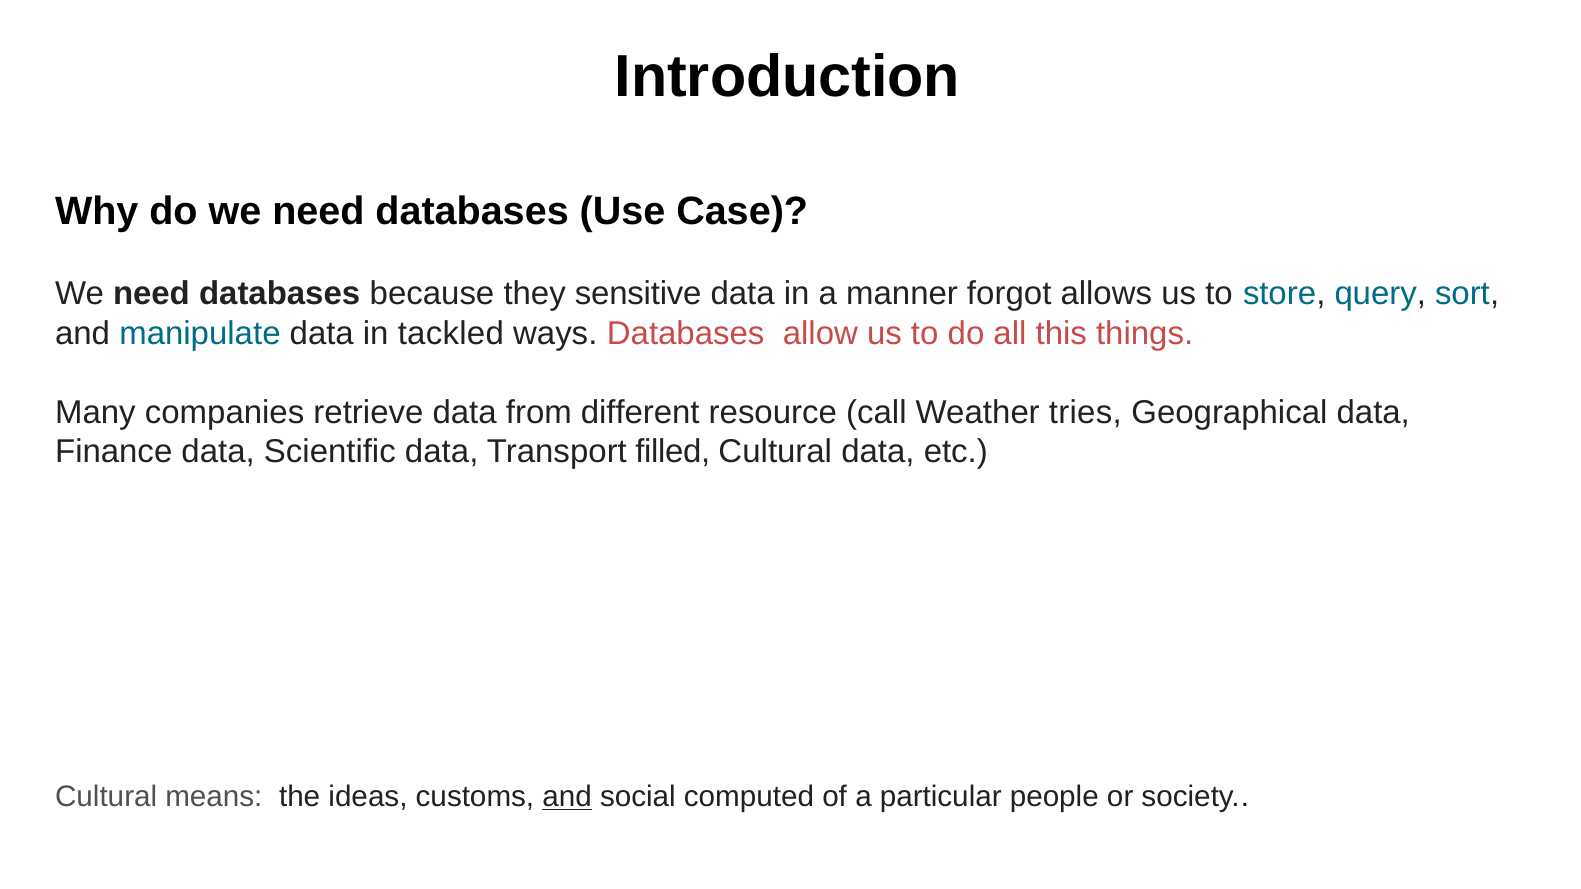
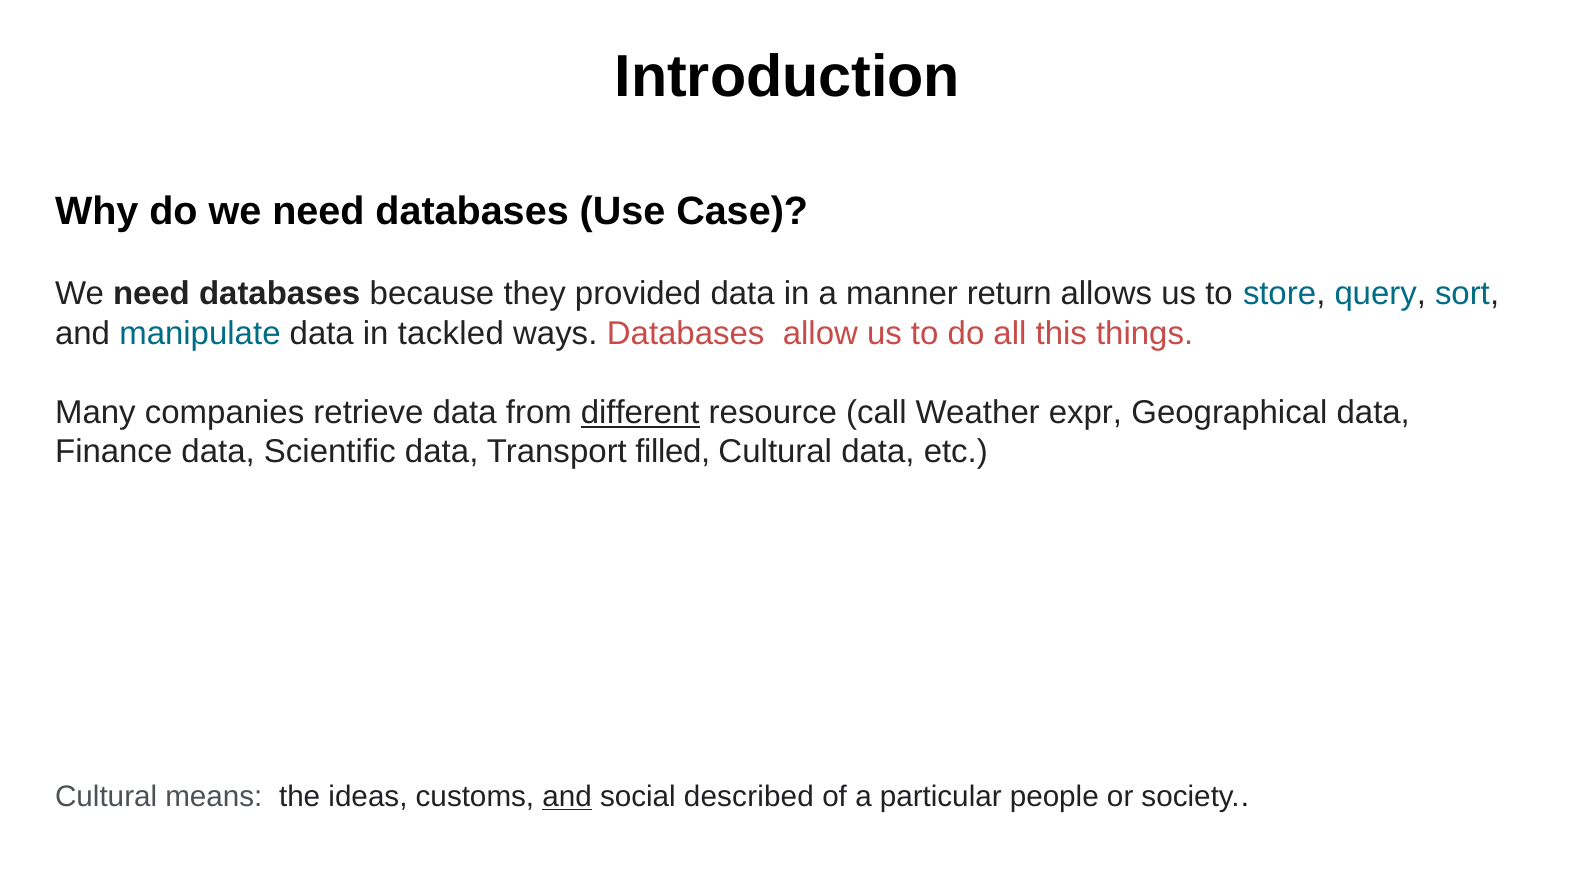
sensitive: sensitive -> provided
forgot: forgot -> return
different underline: none -> present
tries: tries -> expr
computed: computed -> described
